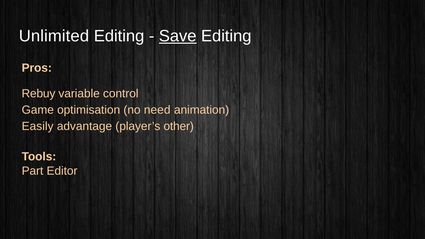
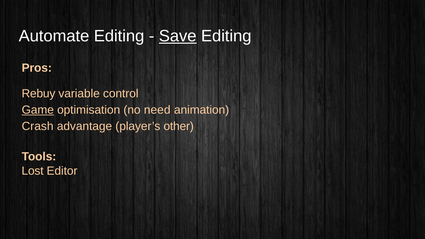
Unlimited: Unlimited -> Automate
Game underline: none -> present
Easily: Easily -> Crash
Part: Part -> Lost
